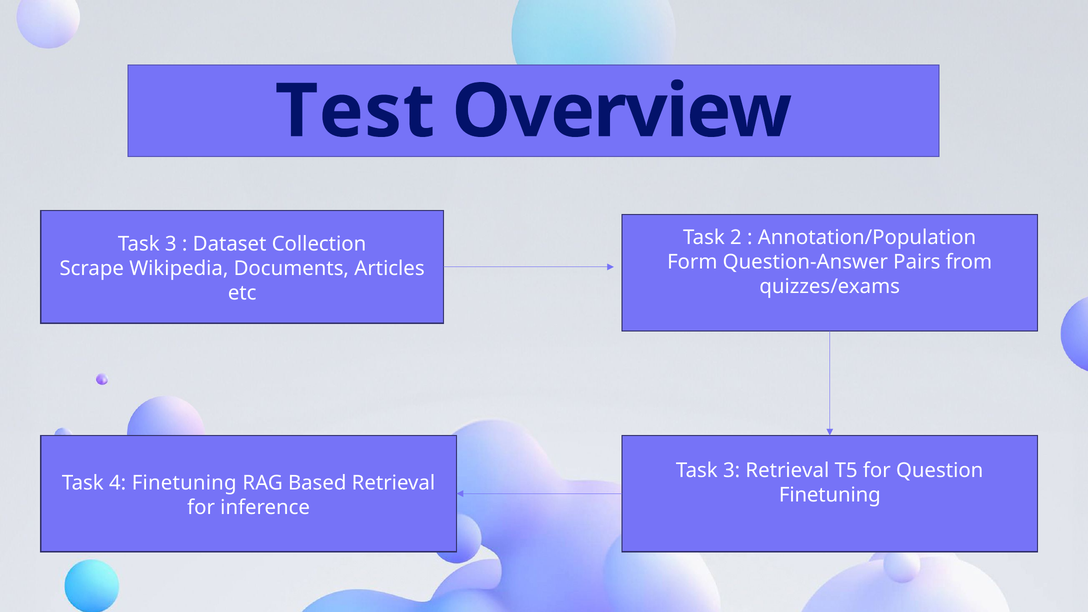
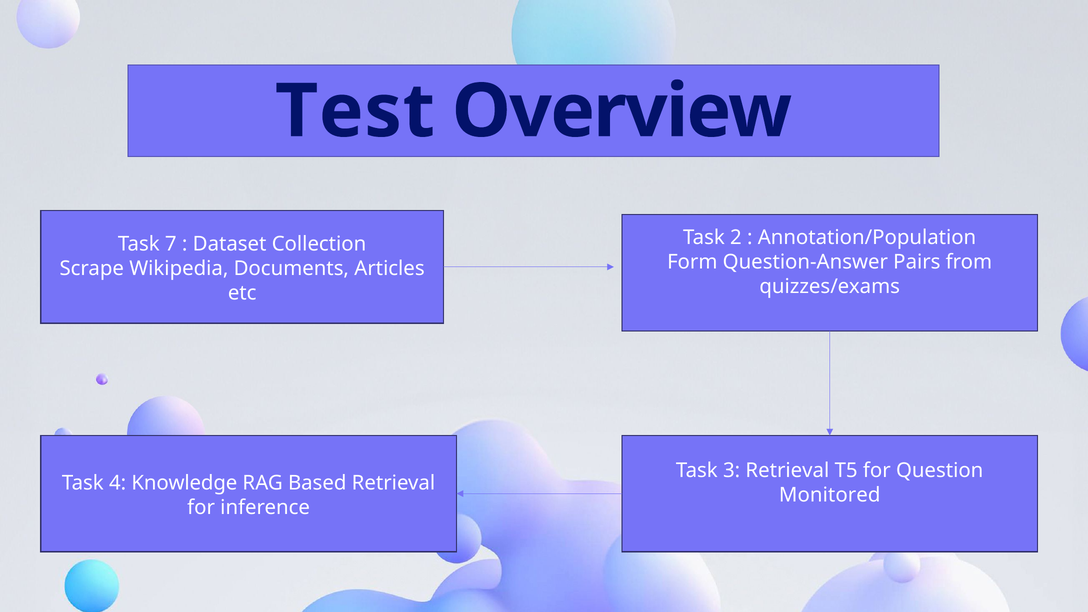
3 at (171, 244): 3 -> 7
4 Finetuning: Finetuning -> Knowledge
Finetuning at (830, 495): Finetuning -> Monitored
